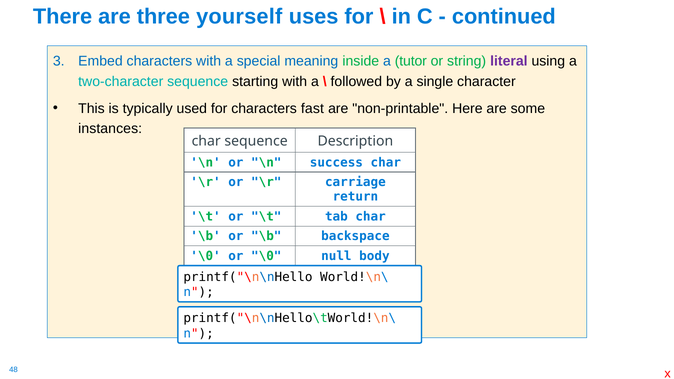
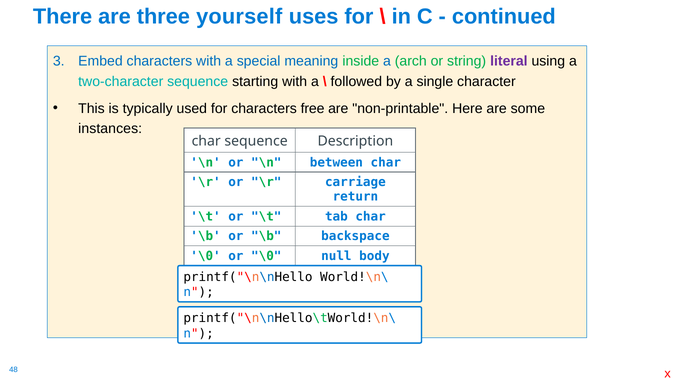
tutor: tutor -> arch
fast: fast -> free
success: success -> between
